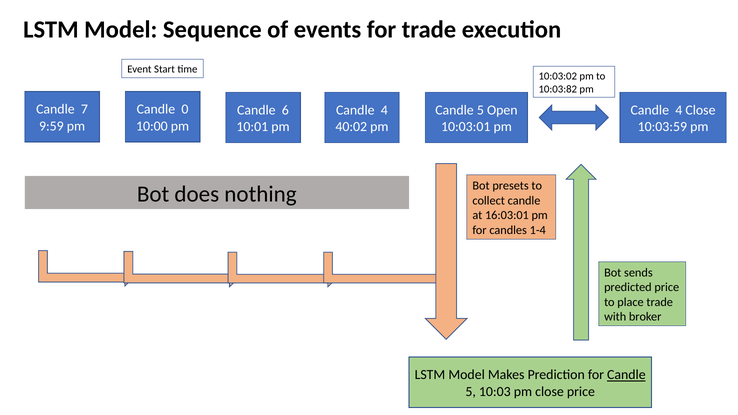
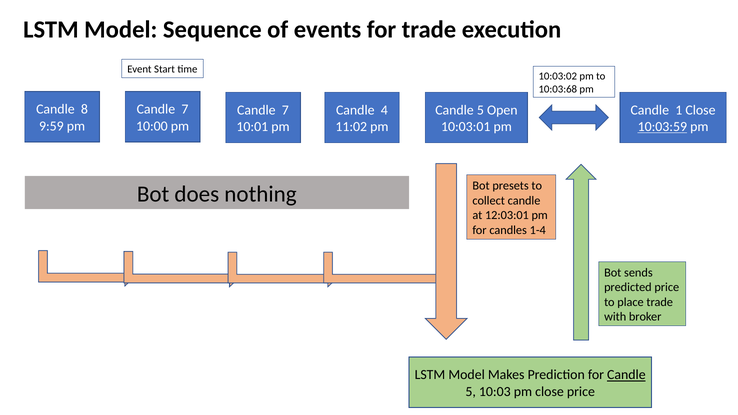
10:03:82: 10:03:82 -> 10:03:68
7: 7 -> 8
0 at (185, 109): 0 -> 7
6 at (285, 110): 6 -> 7
4 at (679, 110): 4 -> 1
40:02: 40:02 -> 11:02
10:03:59 underline: none -> present
16:03:01: 16:03:01 -> 12:03:01
